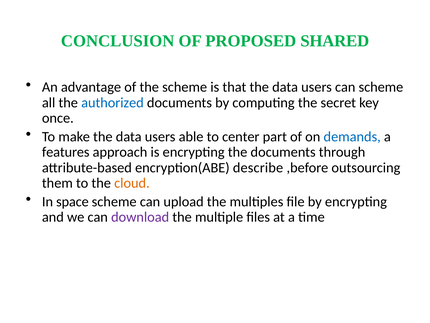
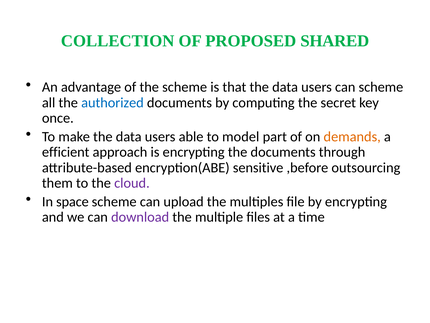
CONCLUSION: CONCLUSION -> COLLECTION
center: center -> model
demands colour: blue -> orange
features: features -> efficient
describe: describe -> sensitive
cloud colour: orange -> purple
